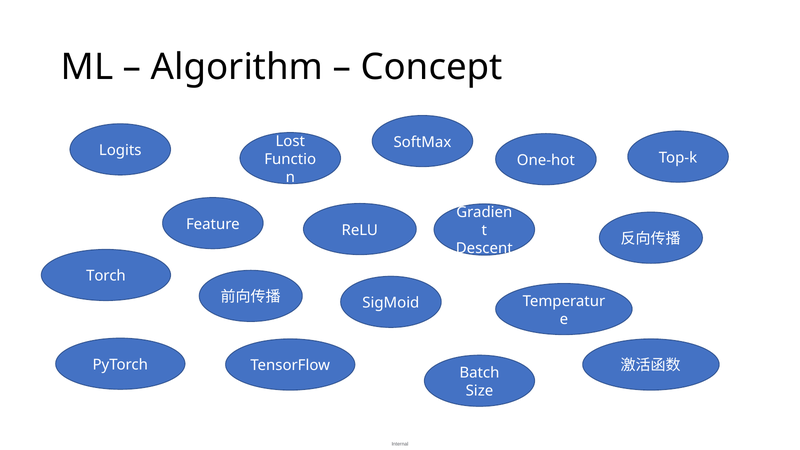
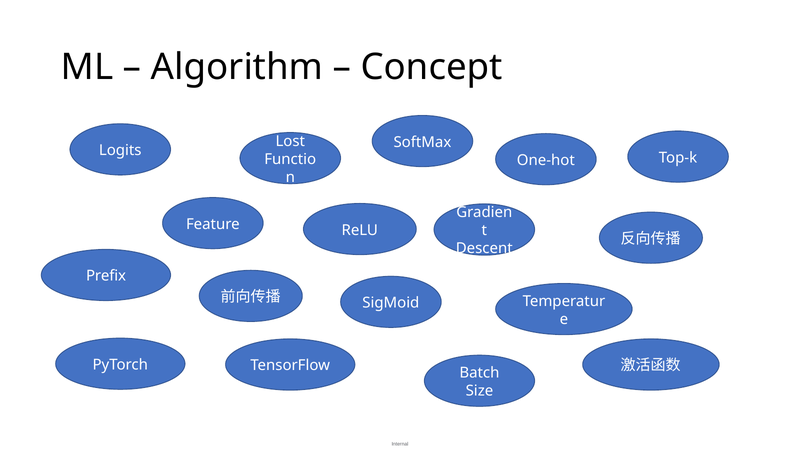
Torch: Torch -> Prefix
